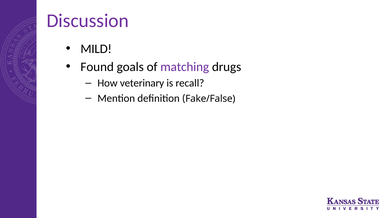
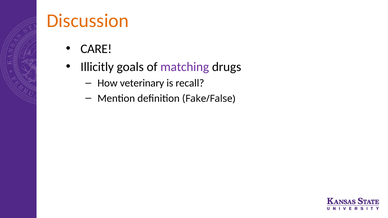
Discussion colour: purple -> orange
MILD: MILD -> CARE
Found: Found -> Illicitly
